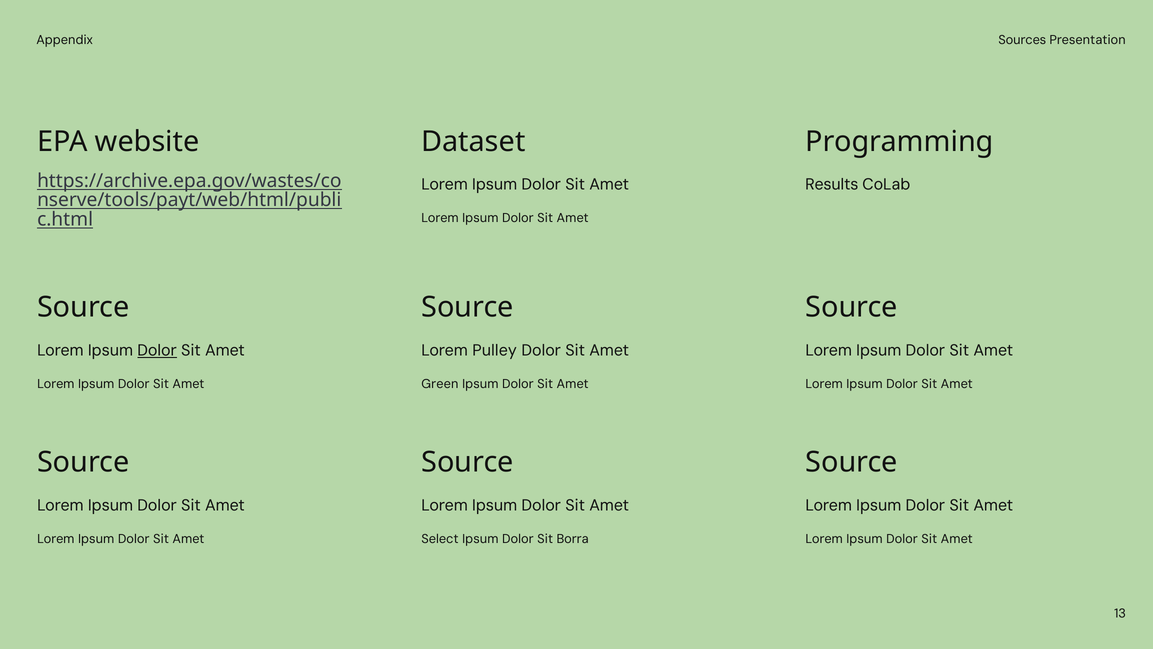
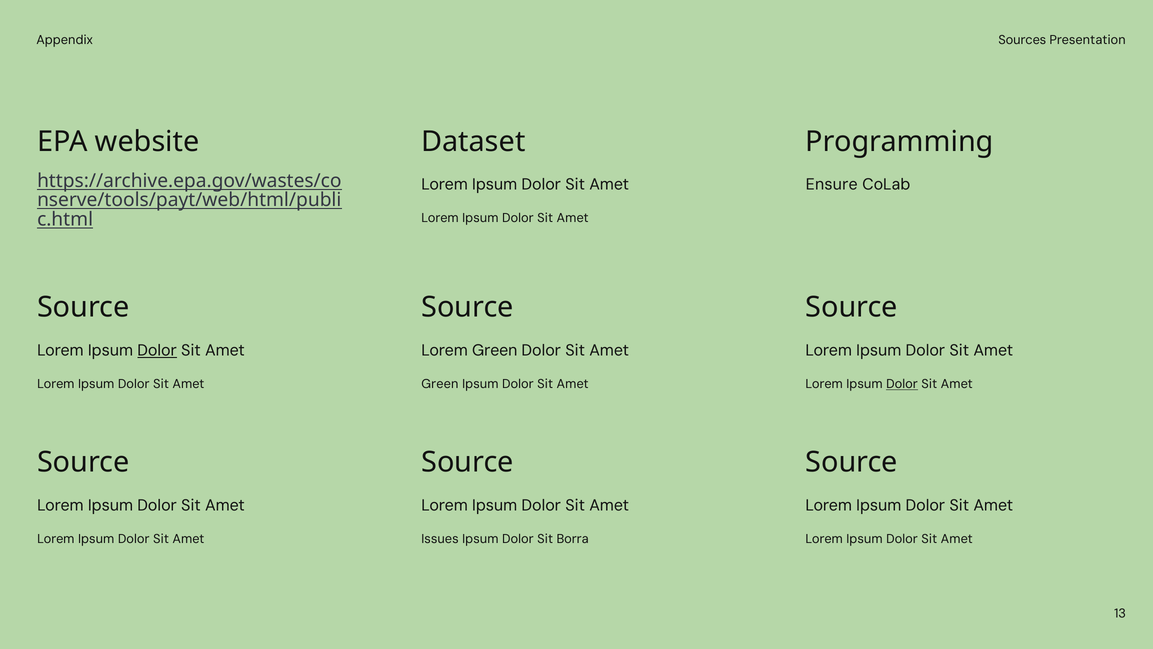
Results: Results -> Ensure
Lorem Pulley: Pulley -> Green
Dolor at (902, 384) underline: none -> present
Select: Select -> Issues
